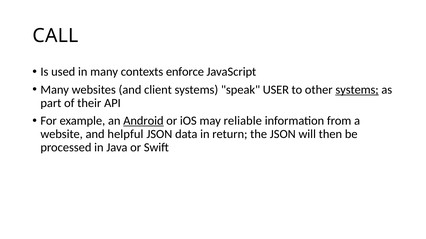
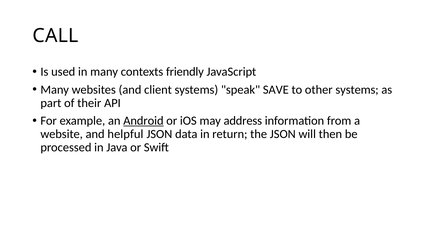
enforce: enforce -> friendly
USER: USER -> SAVE
systems at (357, 90) underline: present -> none
reliable: reliable -> address
